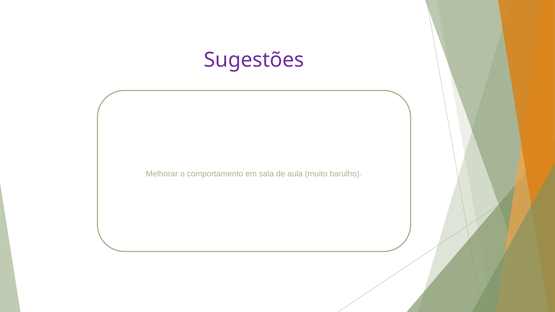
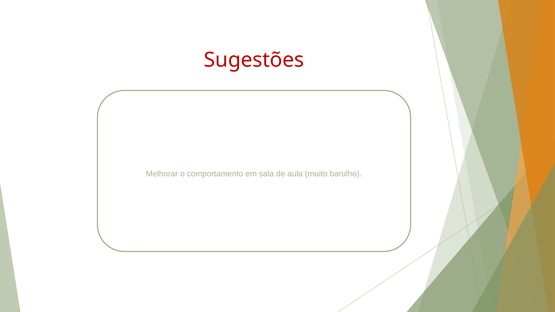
Sugestões colour: purple -> red
